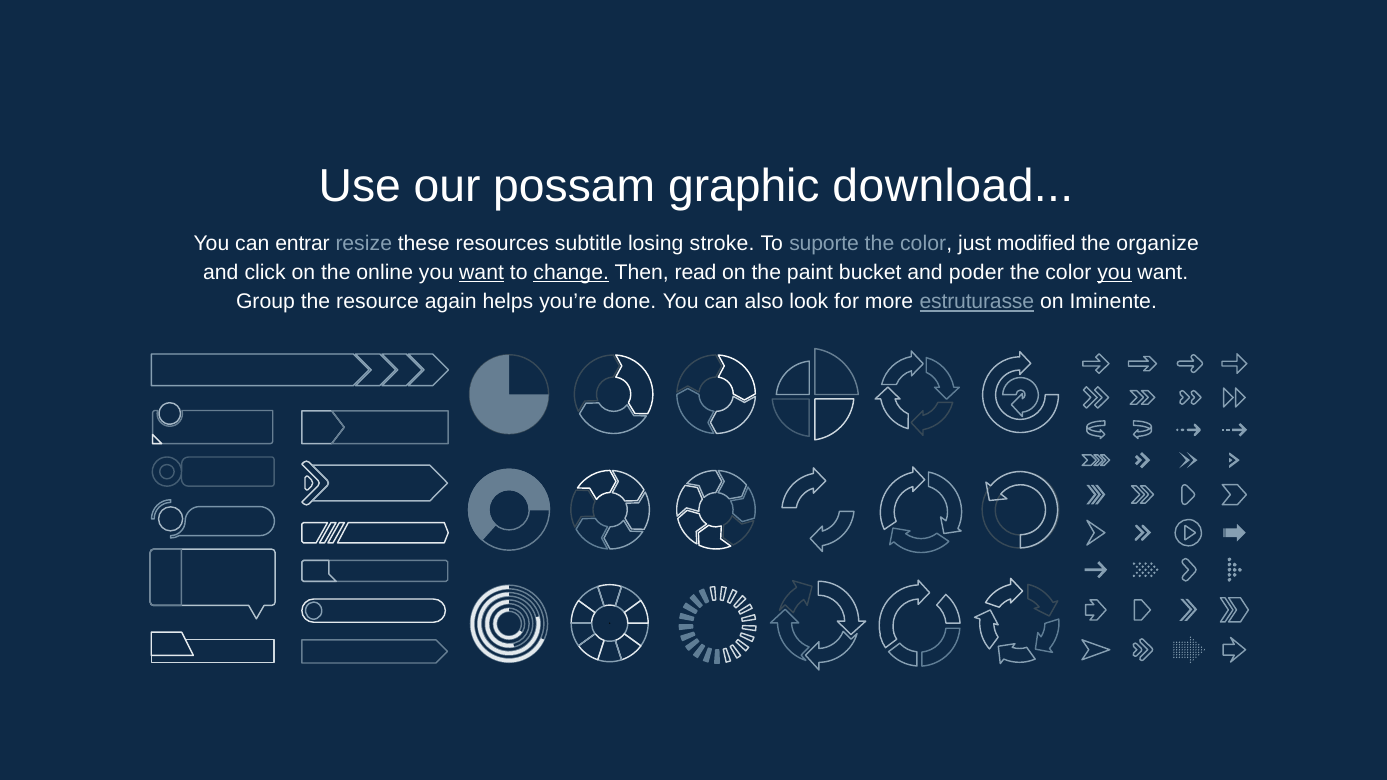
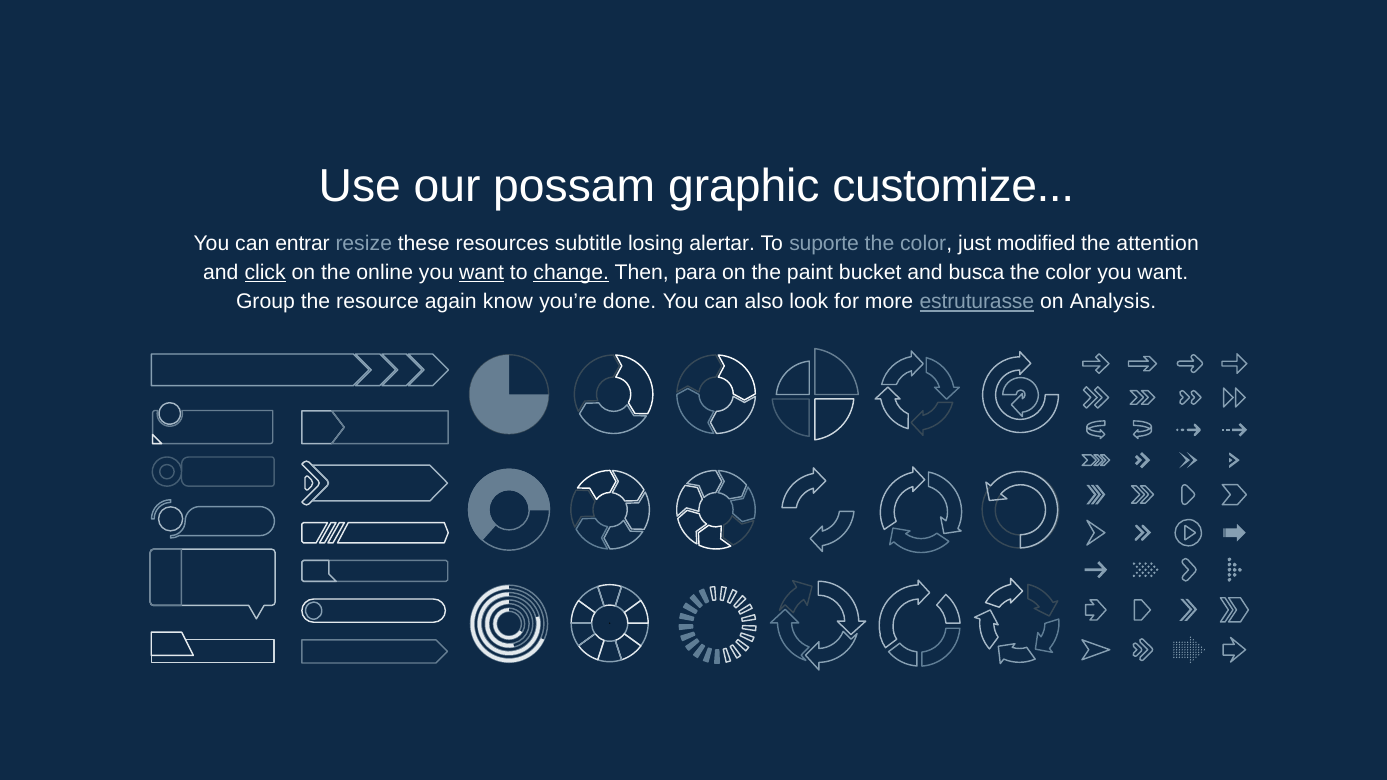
download: download -> customize
stroke: stroke -> alertar
organize: organize -> attention
click underline: none -> present
read: read -> para
poder: poder -> busca
you at (1114, 273) underline: present -> none
helps: helps -> know
Iminente: Iminente -> Analysis
